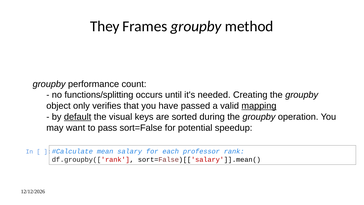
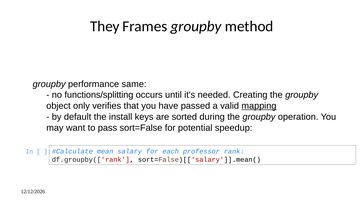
count: count -> same
default underline: present -> none
visual: visual -> install
